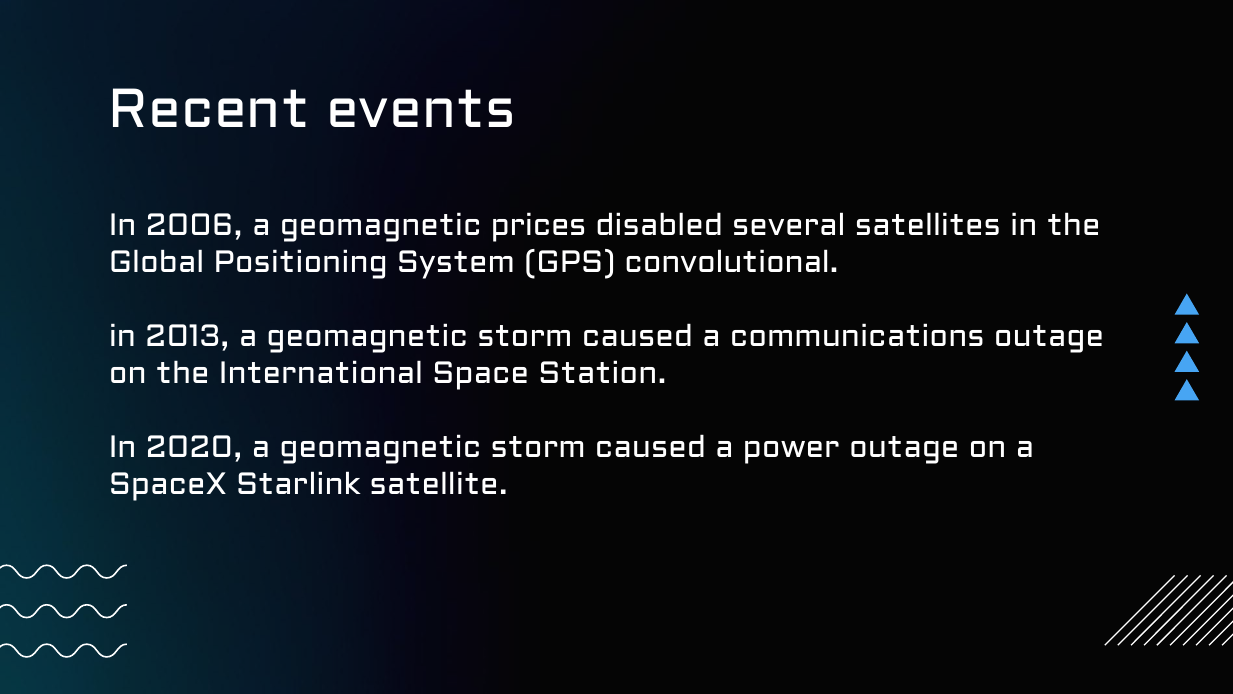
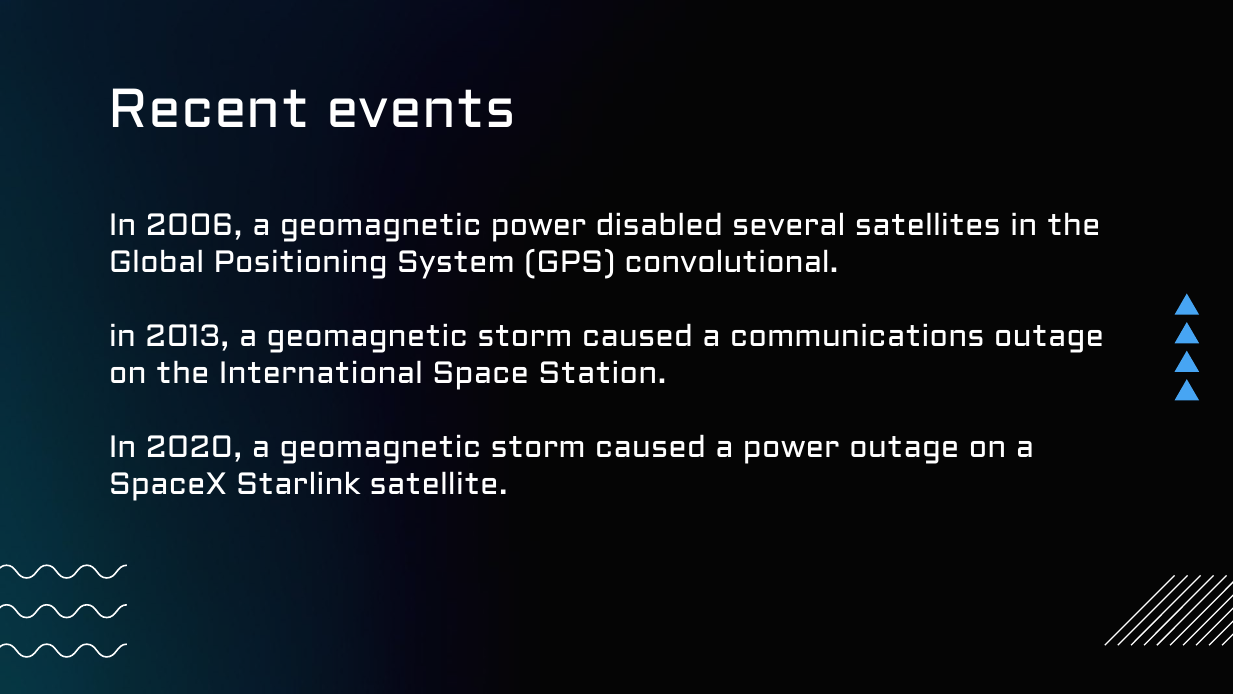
geomagnetic prices: prices -> power
